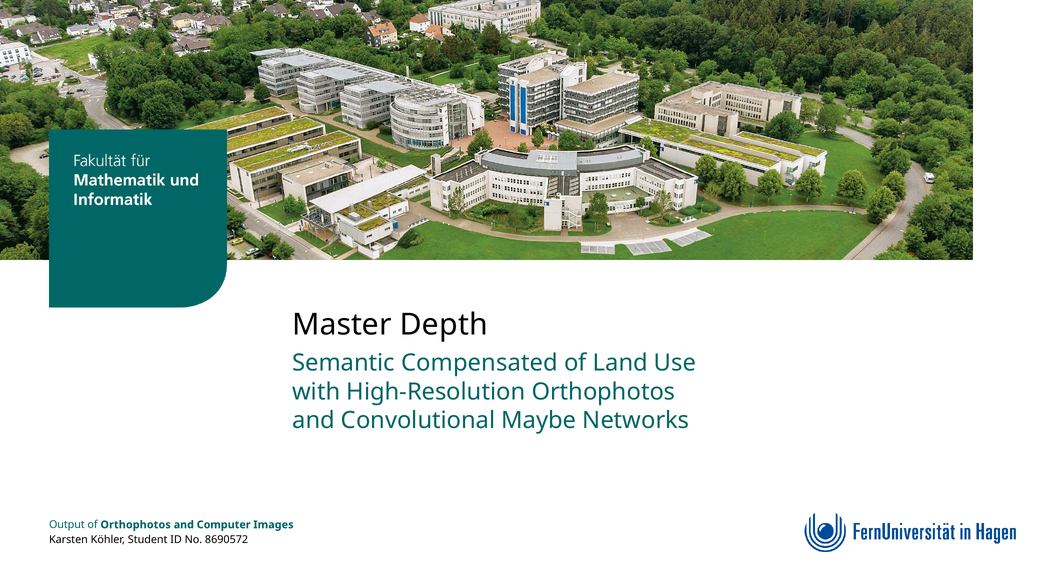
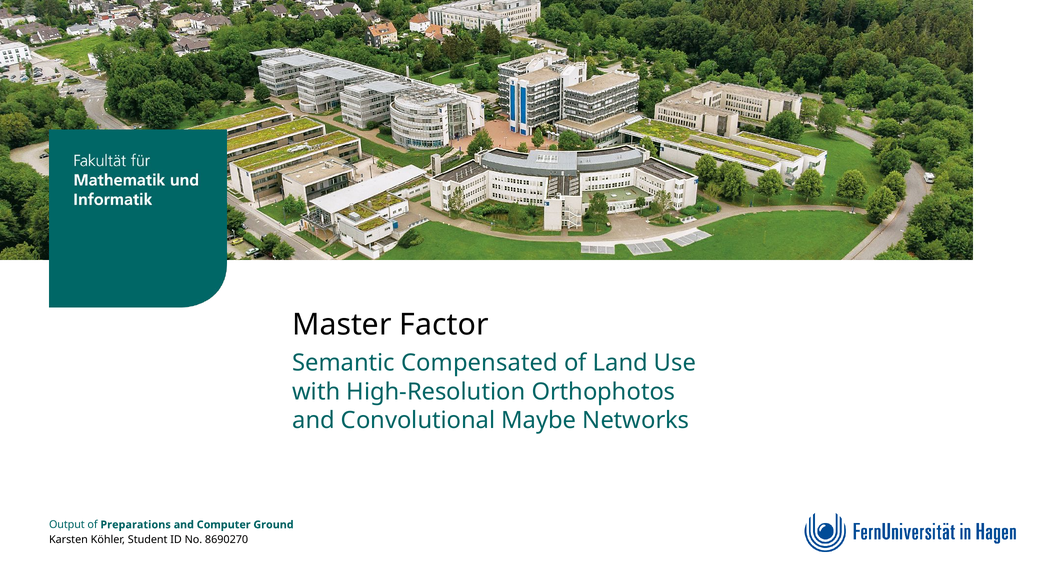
Depth: Depth -> Factor
of Orthophotos: Orthophotos -> Preparations
Images: Images -> Ground
8690572: 8690572 -> 8690270
